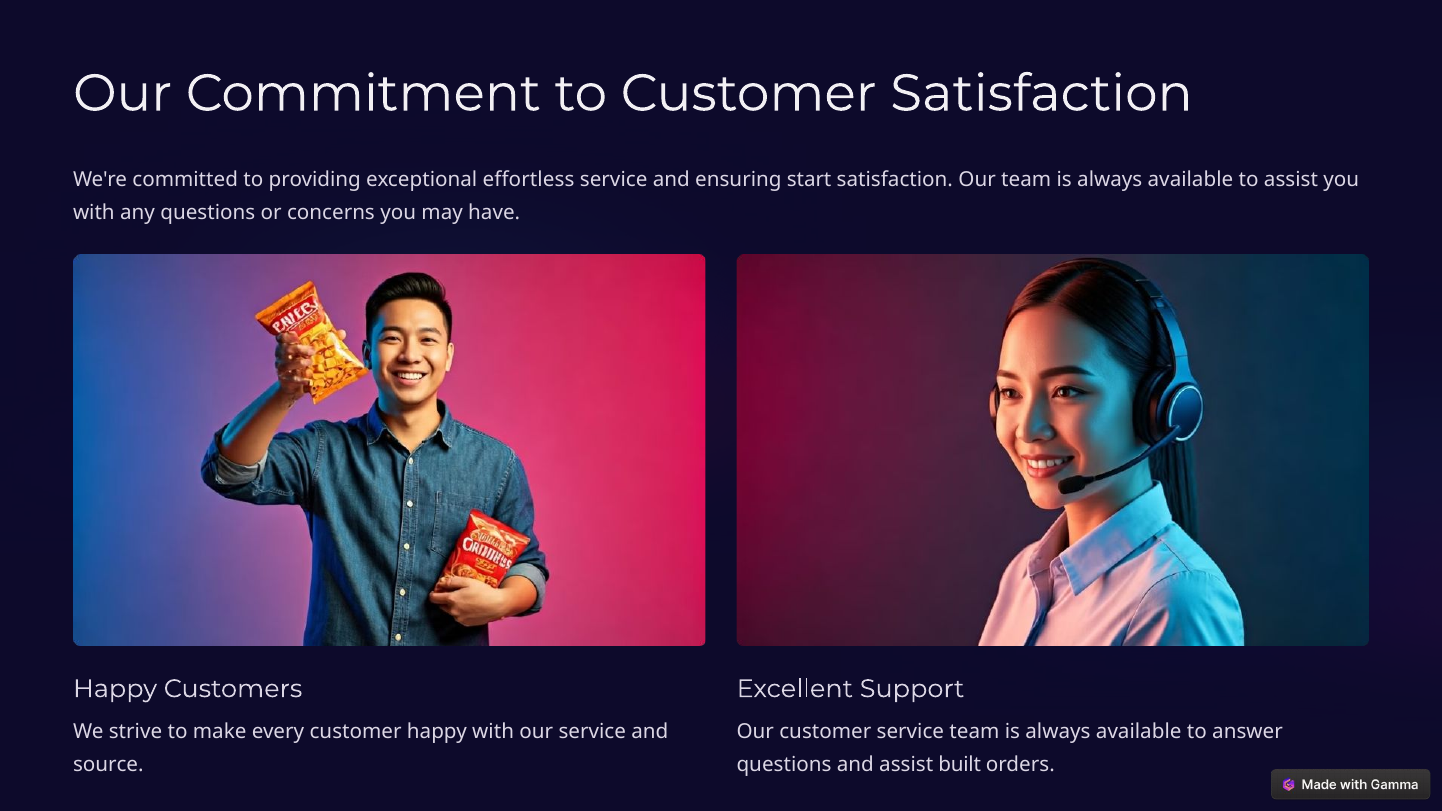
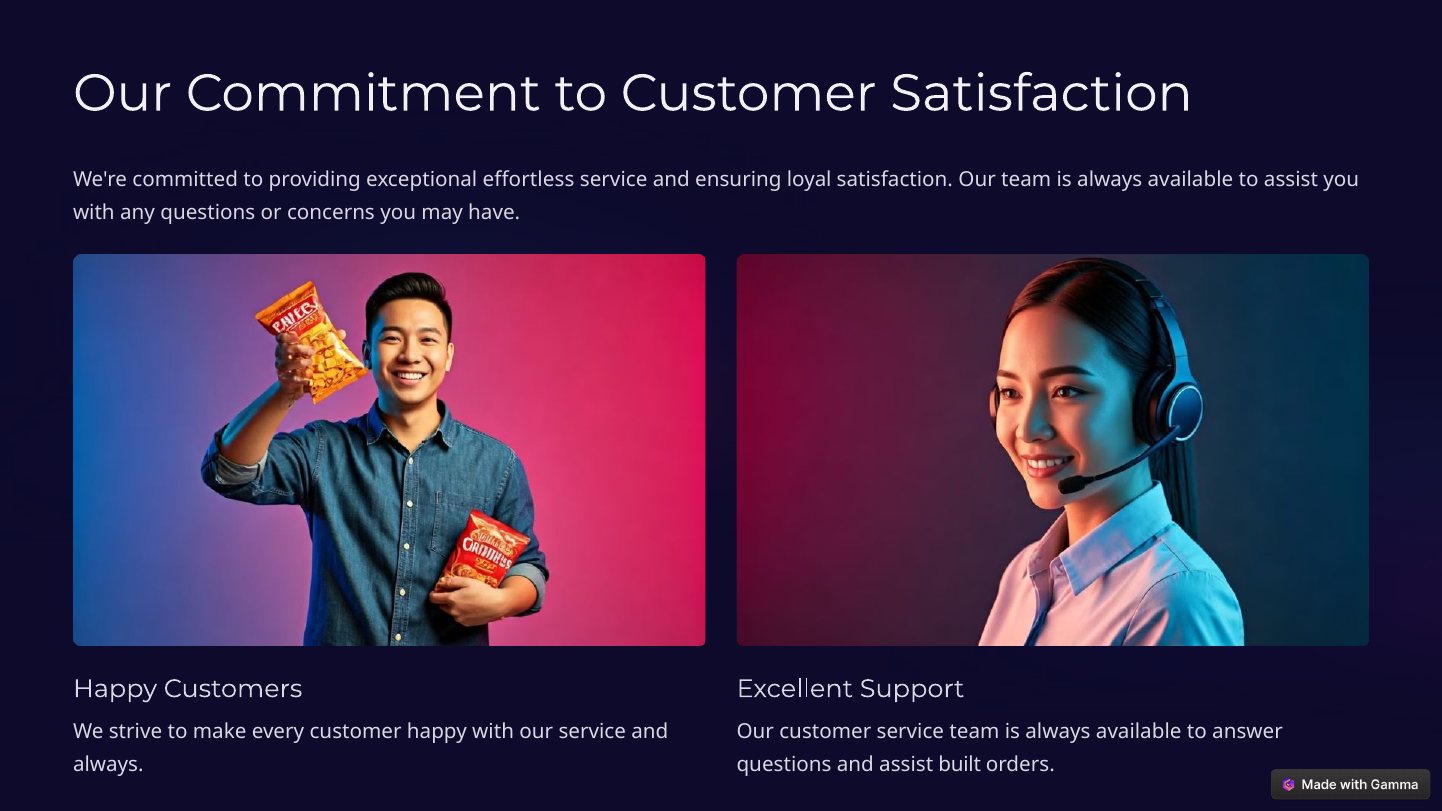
start: start -> loyal
source at (108, 765): source -> always
